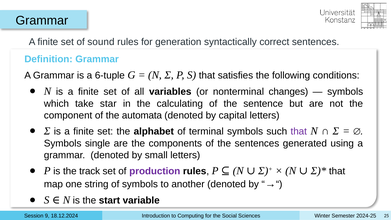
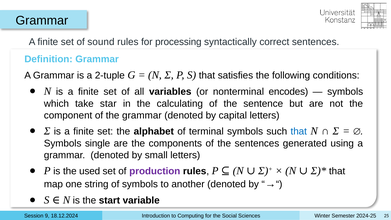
generation: generation -> processing
6-tuple: 6-tuple -> 2-tuple
changes: changes -> encodes
the automata: automata -> grammar
that at (299, 131) colour: purple -> blue
track: track -> used
